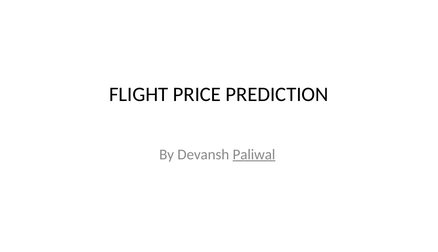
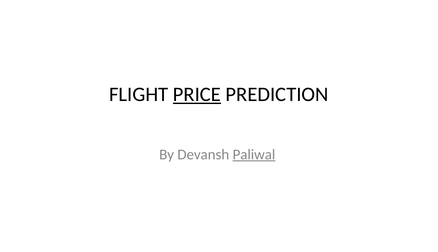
PRICE underline: none -> present
